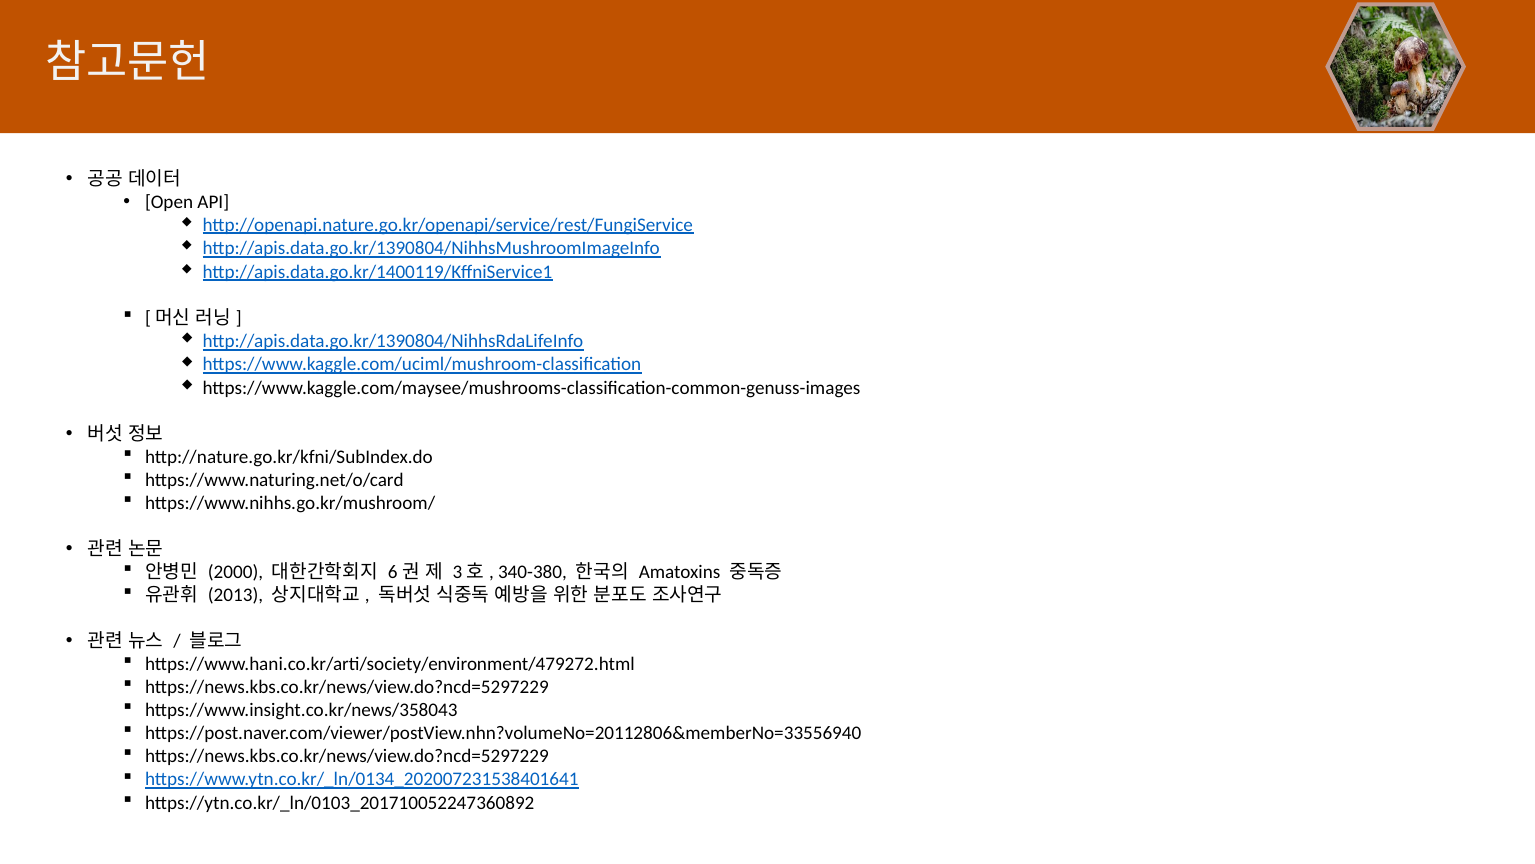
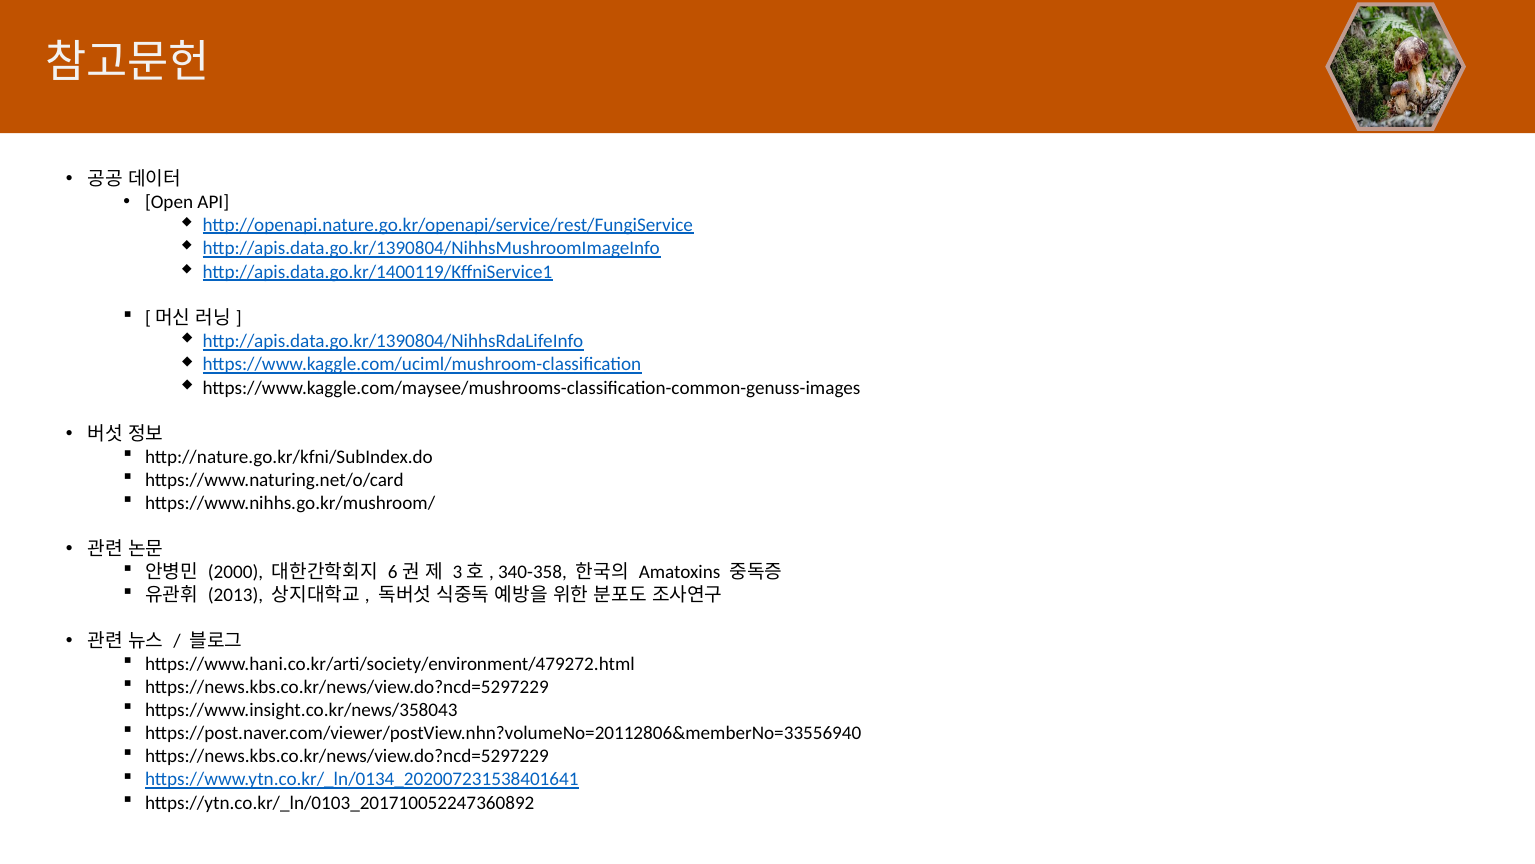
340-380: 340-380 -> 340-358
